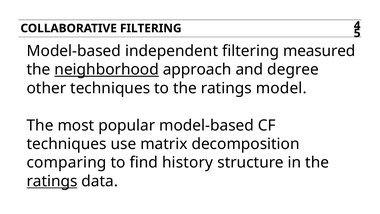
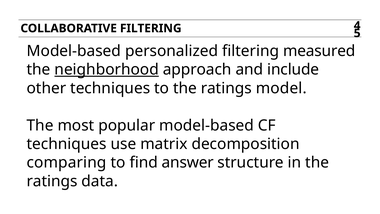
independent: independent -> personalized
degree: degree -> include
history: history -> answer
ratings at (52, 181) underline: present -> none
